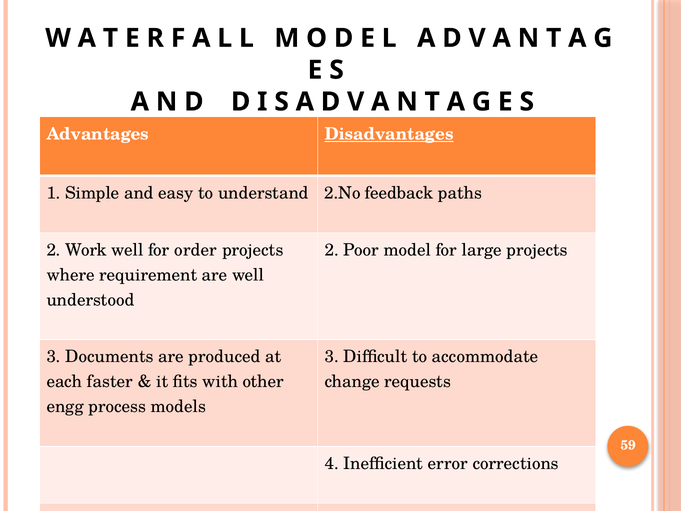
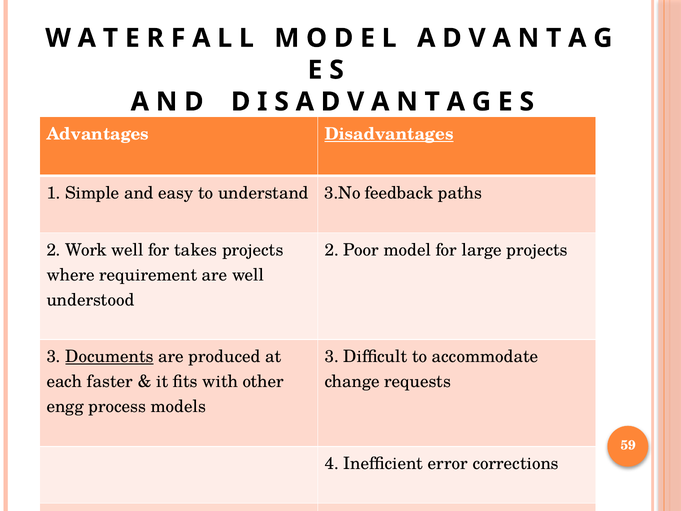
2.No: 2.No -> 3.No
order: order -> takes
Documents underline: none -> present
